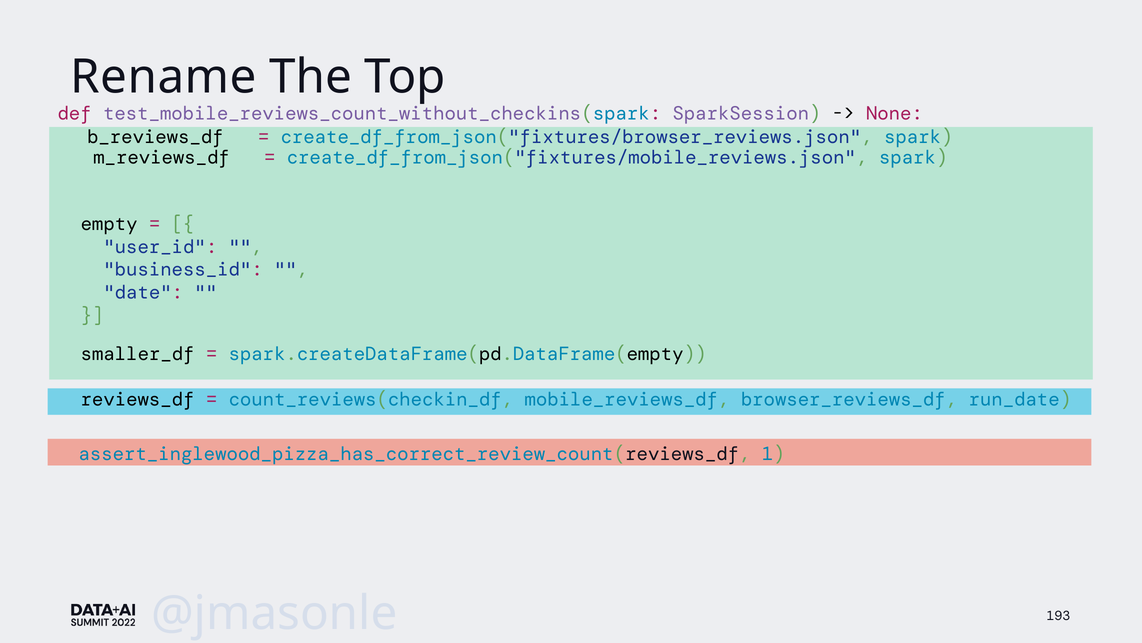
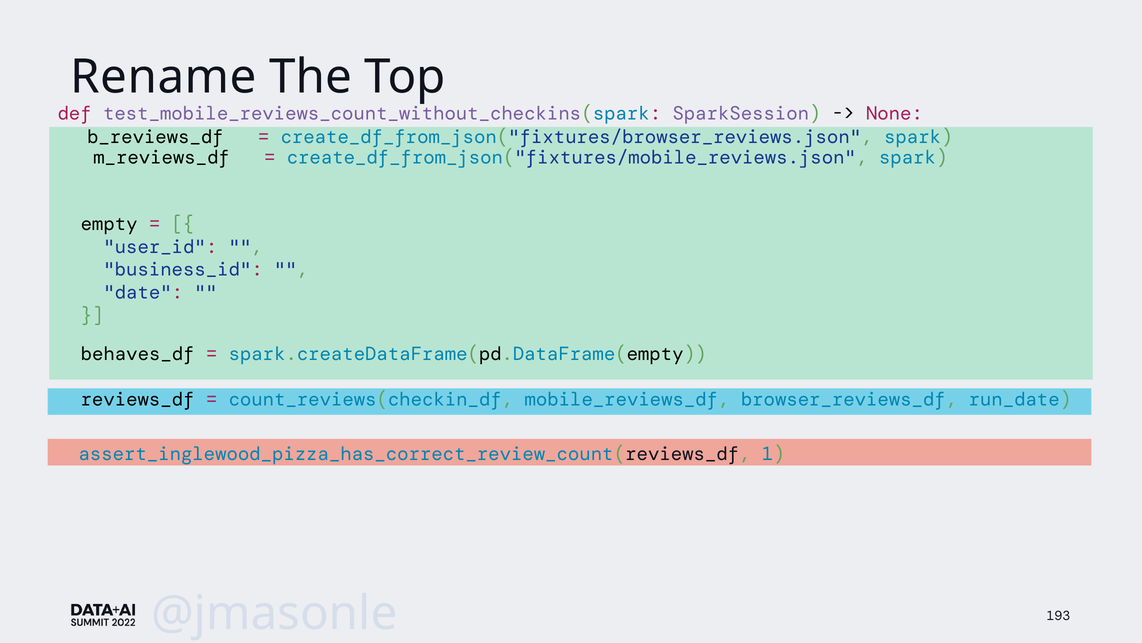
smaller_df: smaller_df -> behaves_df
